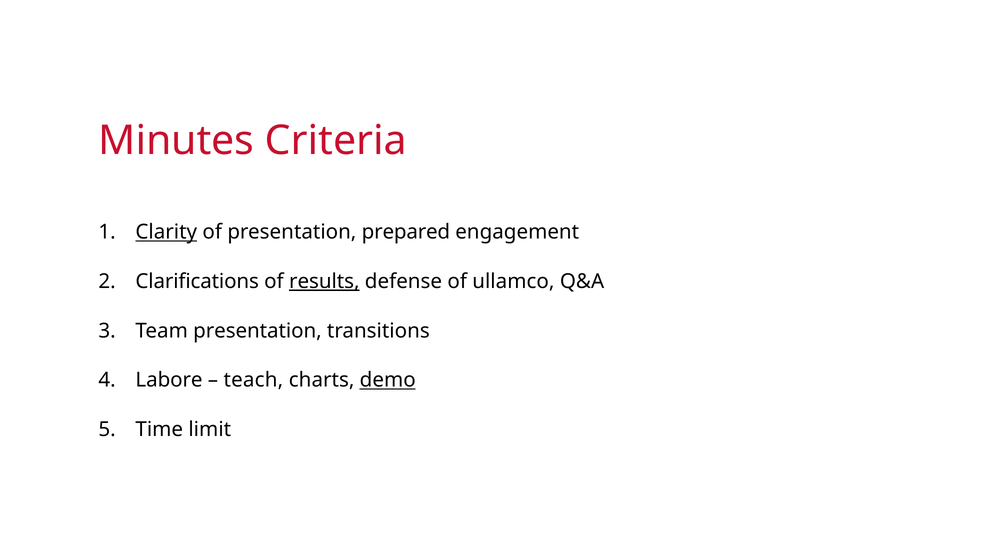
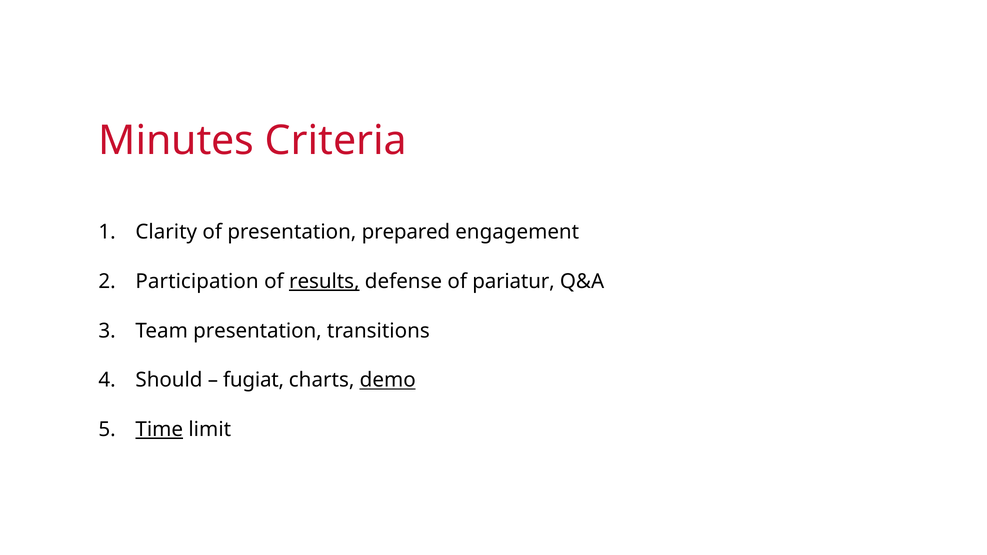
Clarity underline: present -> none
Clarifications: Clarifications -> Participation
ullamco: ullamco -> pariatur
Labore: Labore -> Should
teach: teach -> fugiat
Time underline: none -> present
